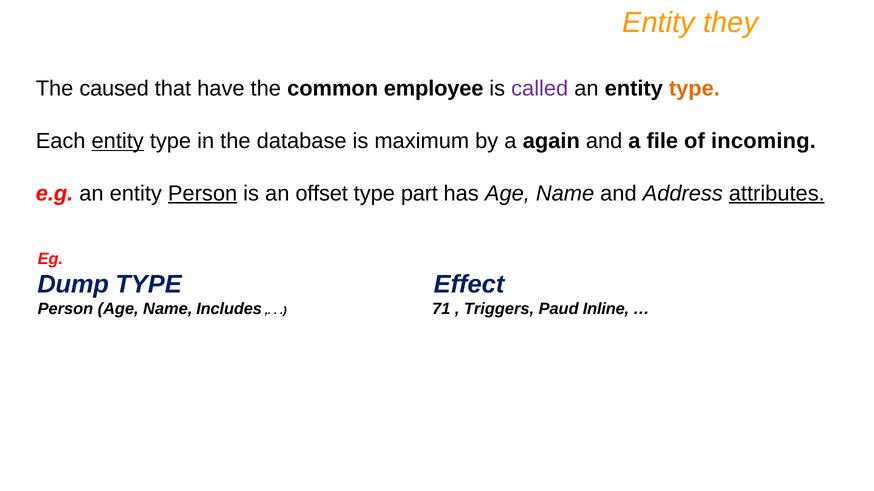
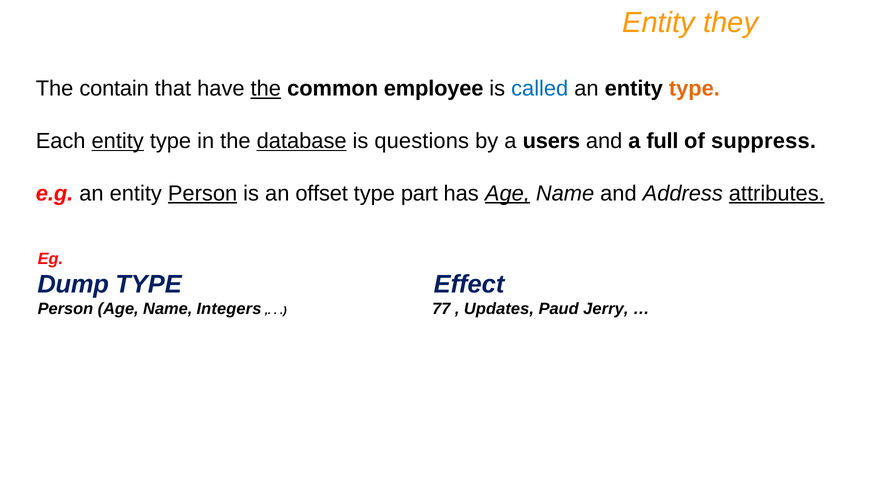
caused: caused -> contain
the at (266, 89) underline: none -> present
called colour: purple -> blue
database underline: none -> present
maximum: maximum -> questions
again: again -> users
file: file -> full
incoming: incoming -> suppress
Age at (507, 194) underline: none -> present
Includes: Includes -> Integers
71: 71 -> 77
Triggers: Triggers -> Updates
Inline: Inline -> Jerry
